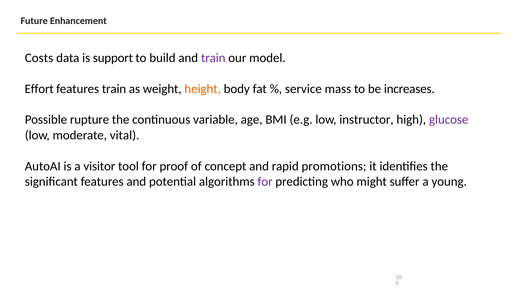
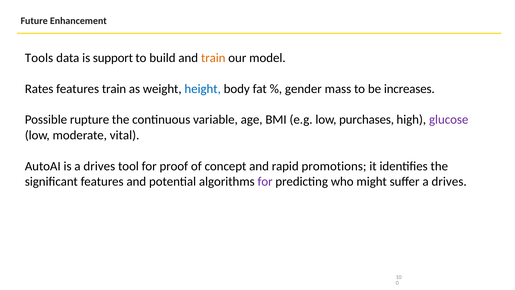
Costs: Costs -> Tools
train at (213, 58) colour: purple -> orange
Effort: Effort -> Rates
height colour: orange -> blue
service: service -> gender
instructor: instructor -> purchases
is a visitor: visitor -> drives
suffer a young: young -> drives
